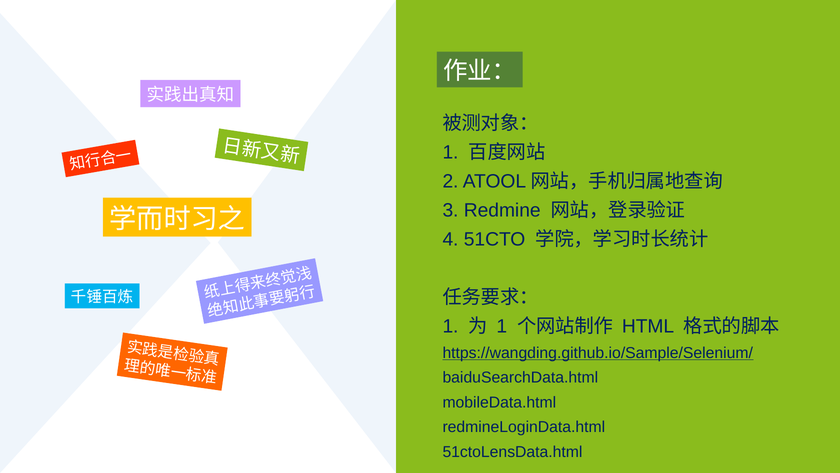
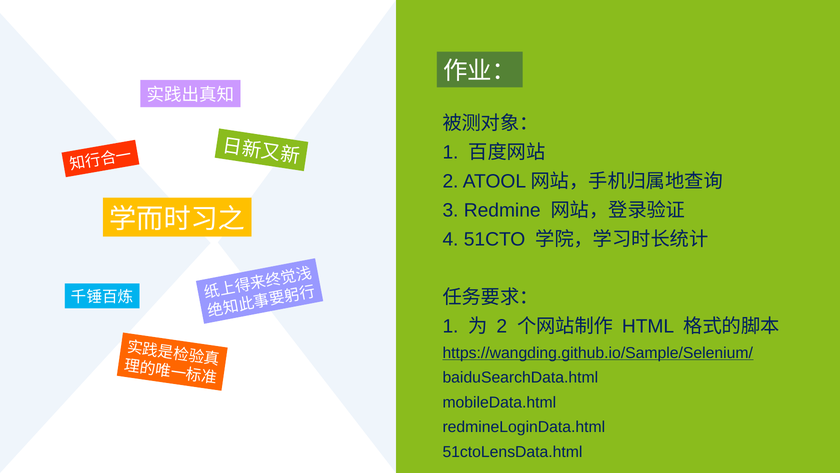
1 at (502, 326): 1 -> 2
